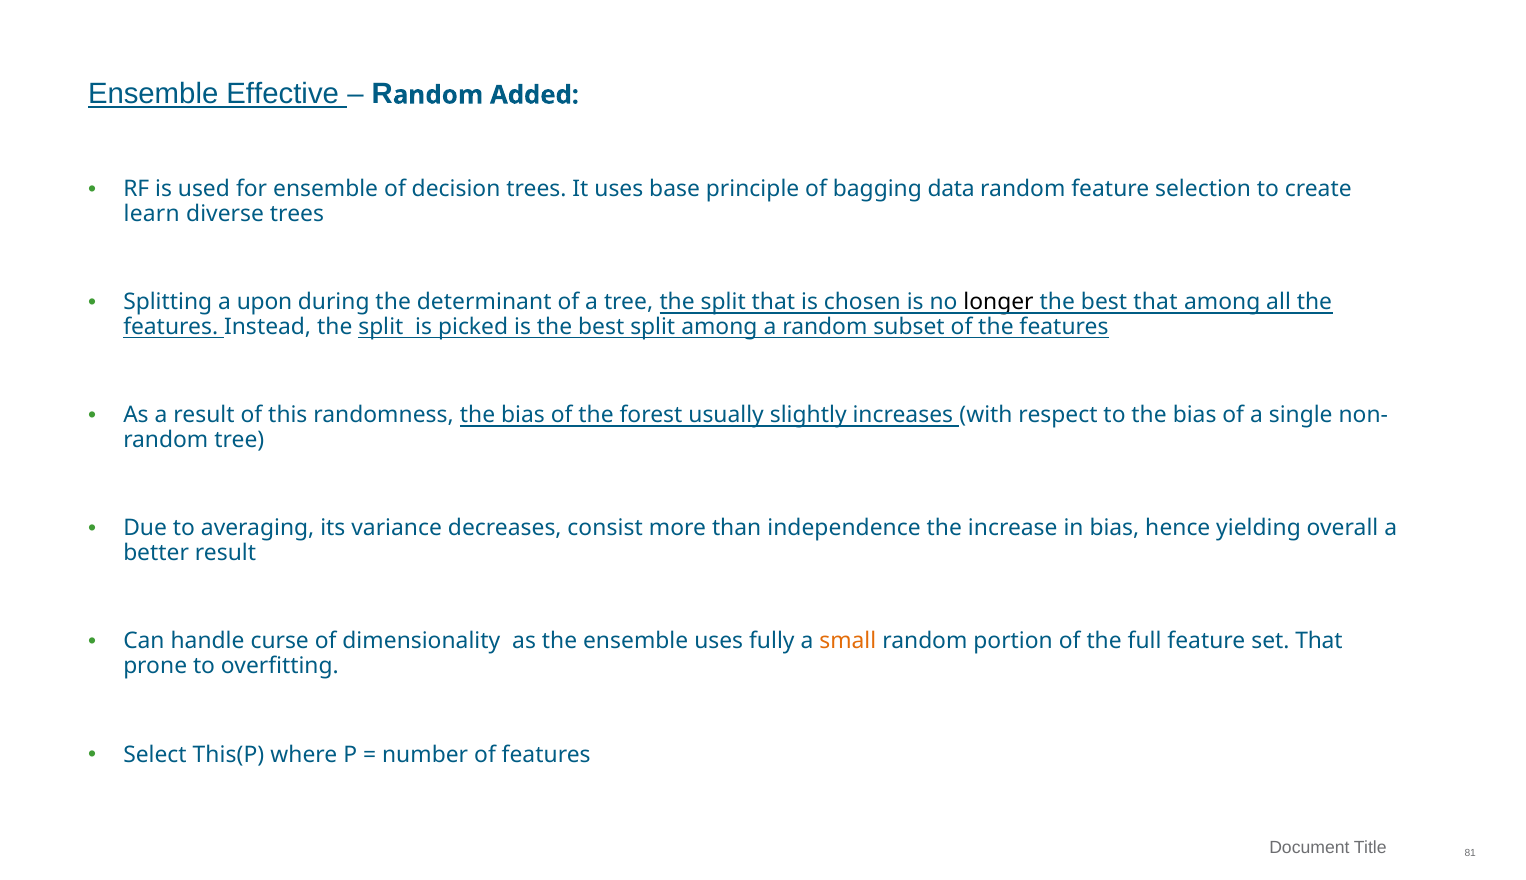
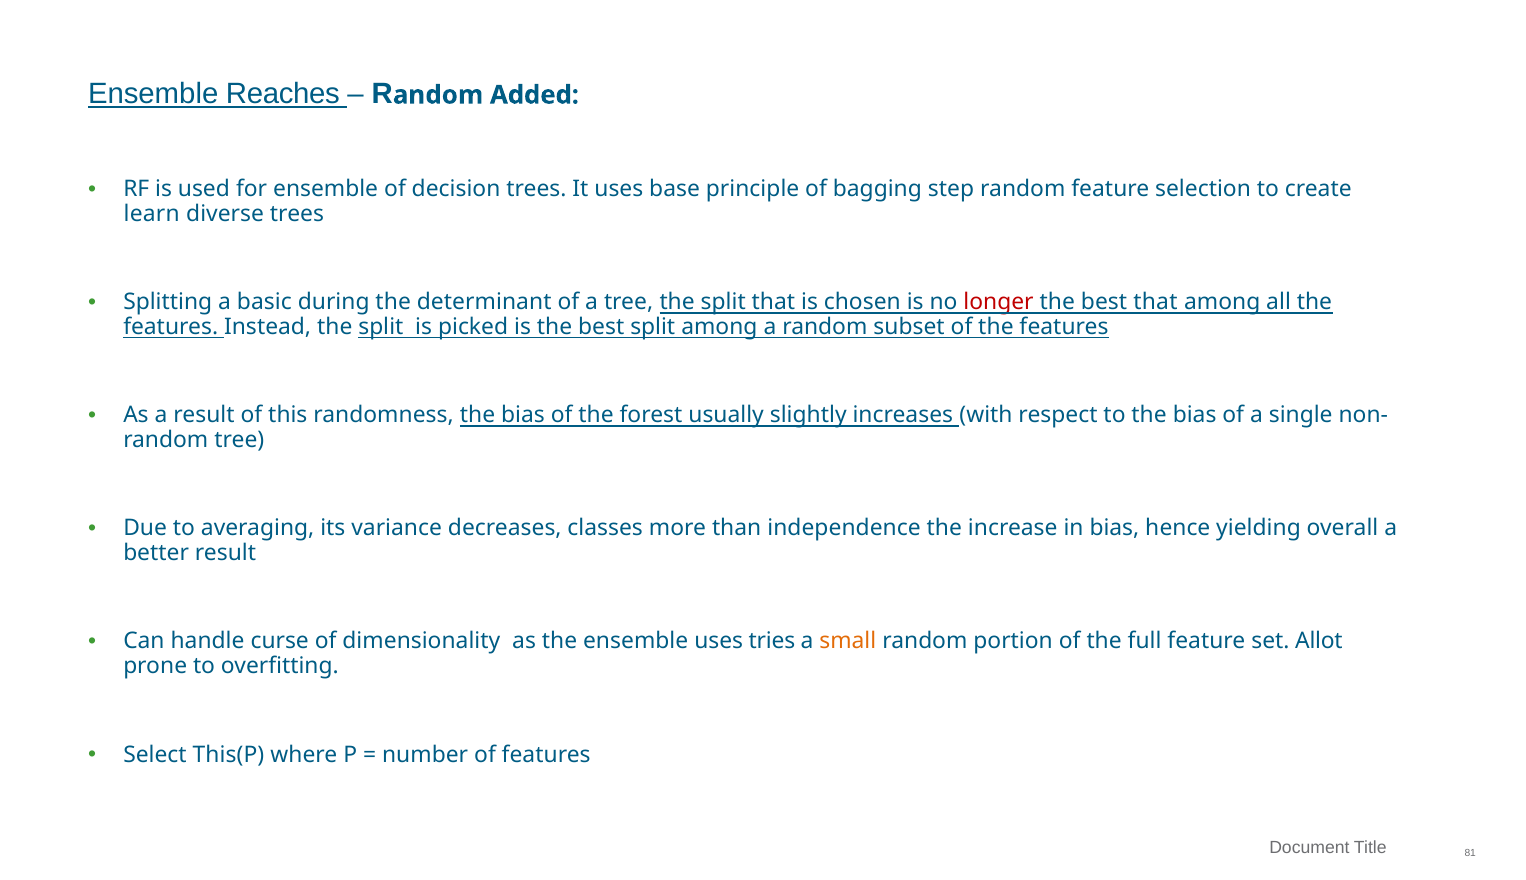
Effective: Effective -> Reaches
data: data -> step
upon: upon -> basic
longer colour: black -> red
consist: consist -> classes
fully: fully -> tries
set That: That -> Allot
